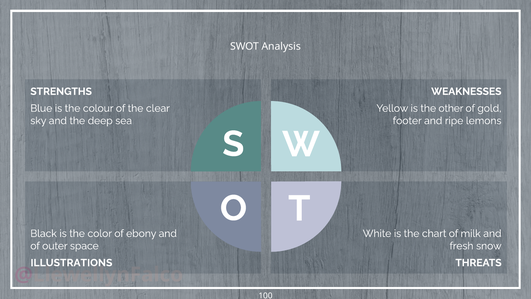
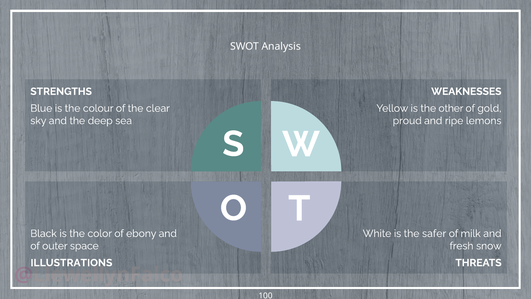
footer: footer -> proud
chart: chart -> safer
